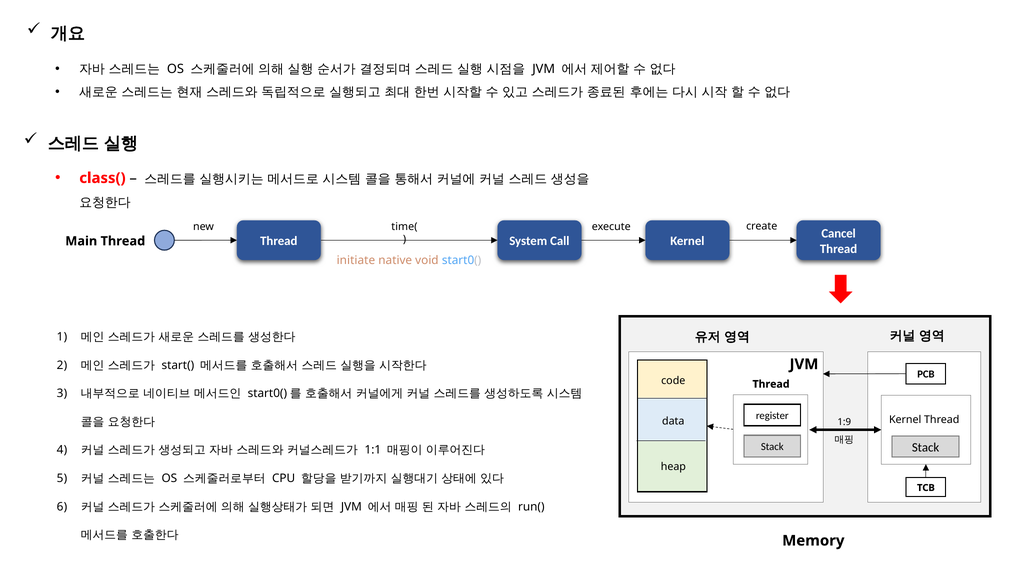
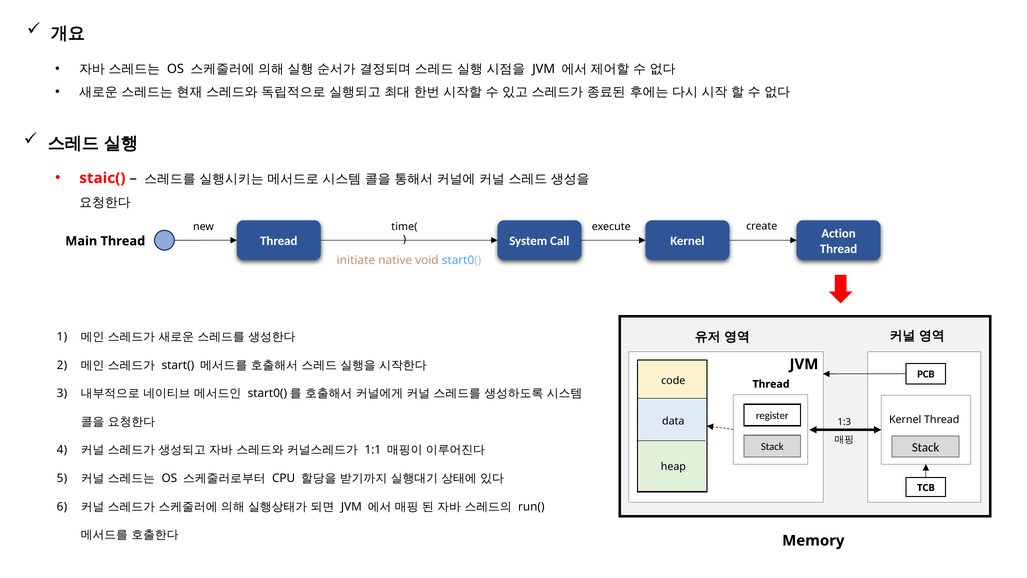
class(: class( -> staic(
Cancel: Cancel -> Action
1:9: 1:9 -> 1:3
